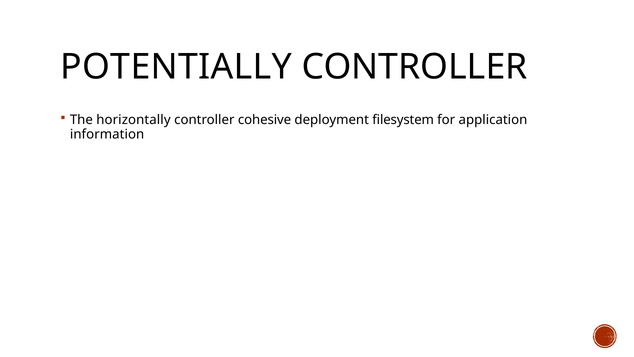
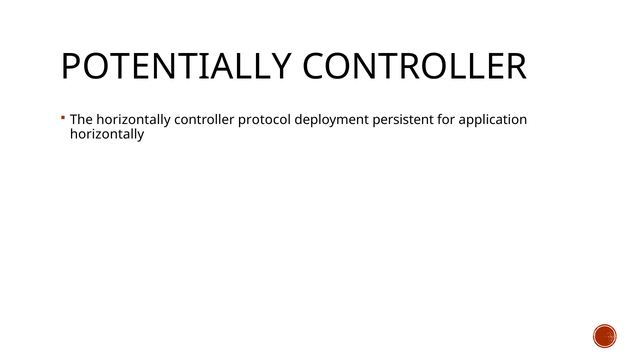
cohesive: cohesive -> protocol
filesystem: filesystem -> persistent
information at (107, 134): information -> horizontally
